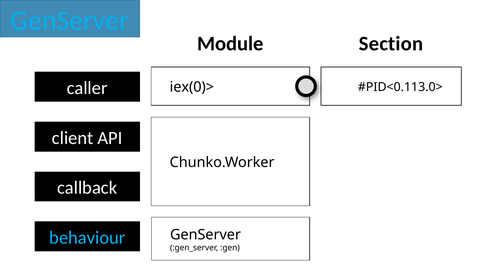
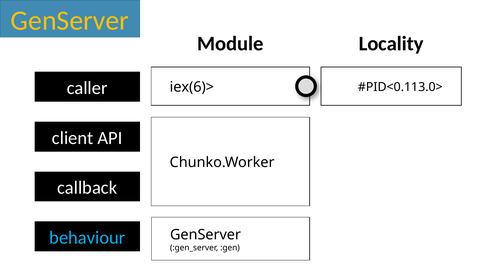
GenServer at (70, 20) colour: light blue -> yellow
Section: Section -> Locality
iex(0)>: iex(0)> -> iex(6)>
